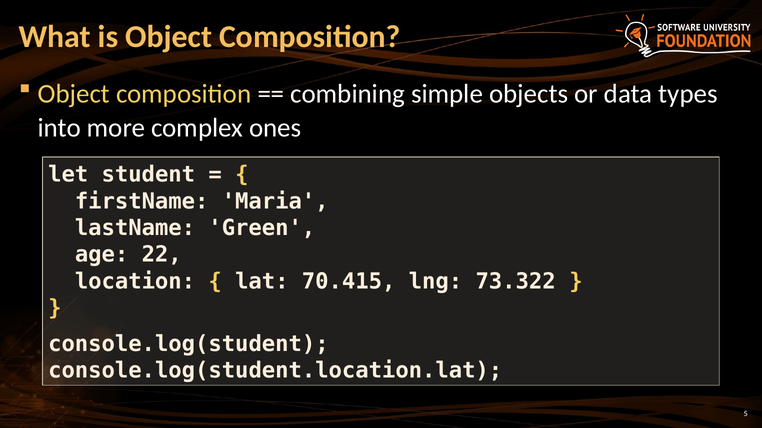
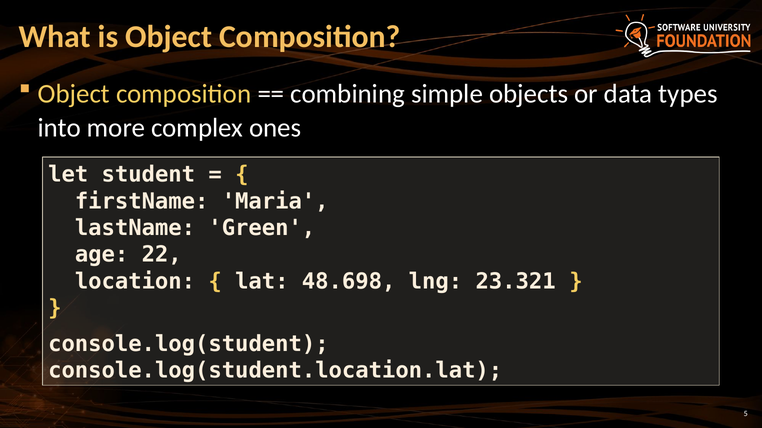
70.415: 70.415 -> 48.698
73.322: 73.322 -> 23.321
